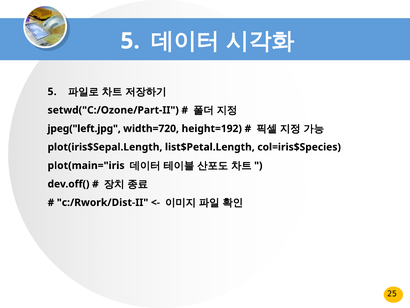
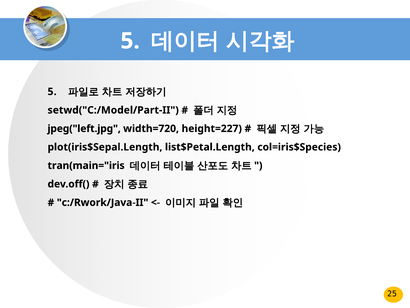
setwd("C:/Ozone/Part-II: setwd("C:/Ozone/Part-II -> setwd("C:/Model/Part-II
height=192: height=192 -> height=227
plot(main="iris: plot(main="iris -> tran(main="iris
c:/Rwork/Dist-II: c:/Rwork/Dist-II -> c:/Rwork/Java-II
